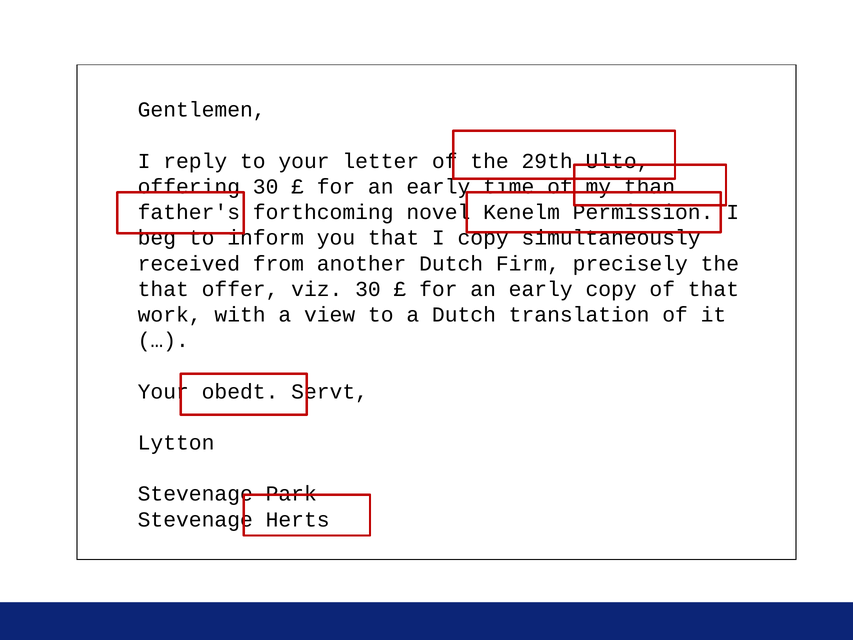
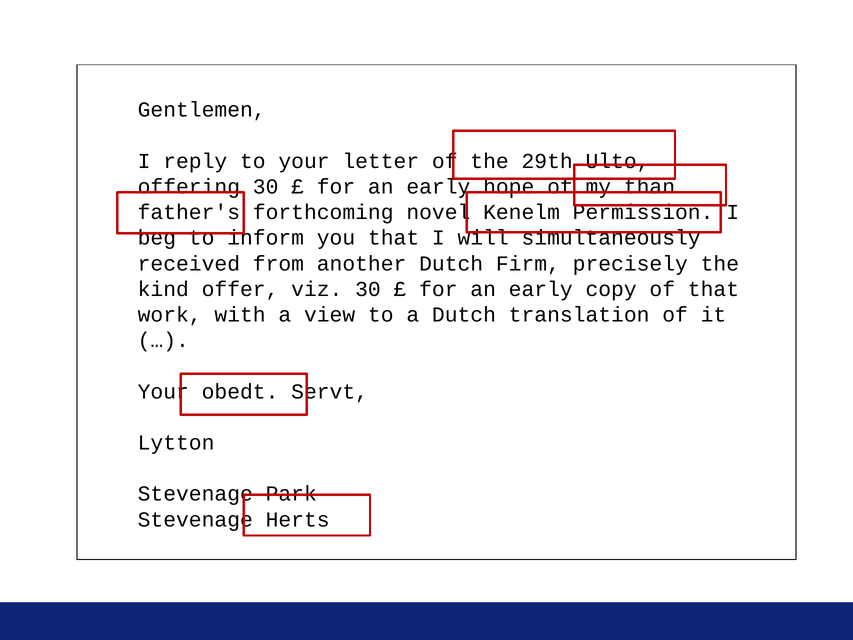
time: time -> hope
I copy: copy -> will
that at (163, 289): that -> kind
